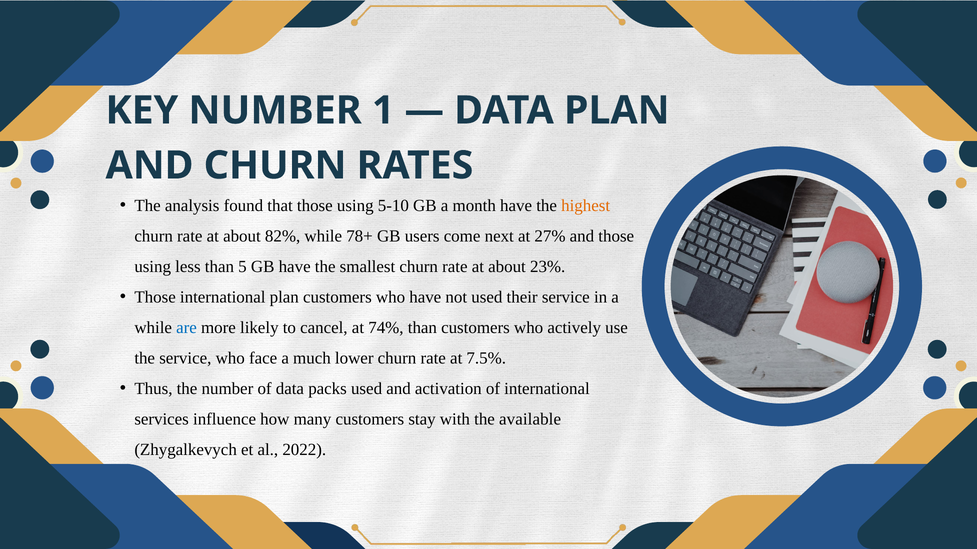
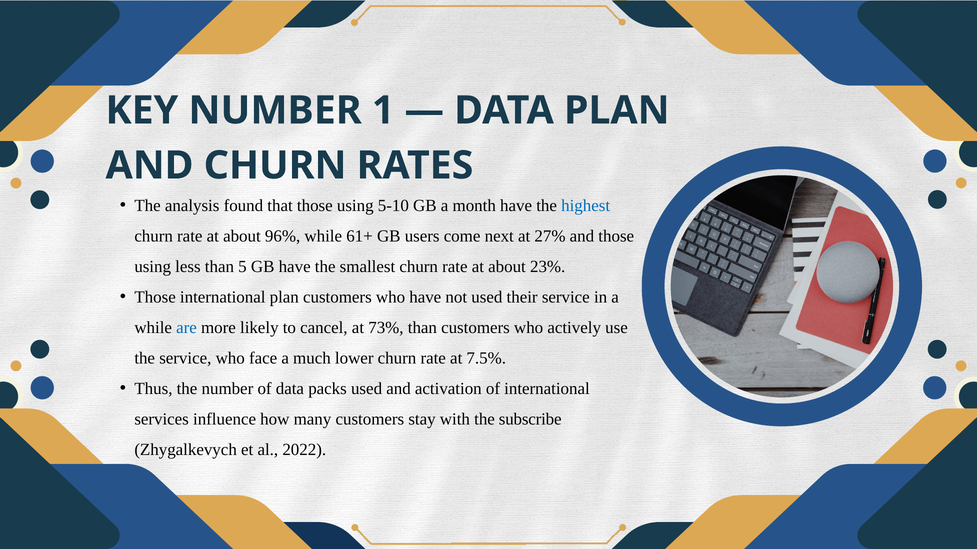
highest colour: orange -> blue
82%: 82% -> 96%
78+: 78+ -> 61+
74%: 74% -> 73%
available: available -> subscribe
